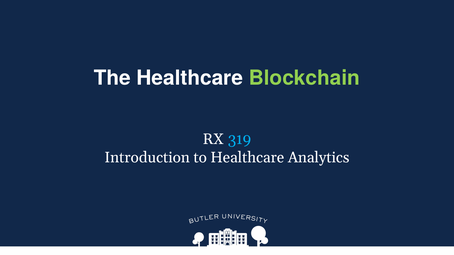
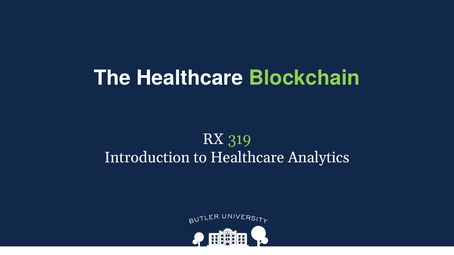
319 colour: light blue -> light green
